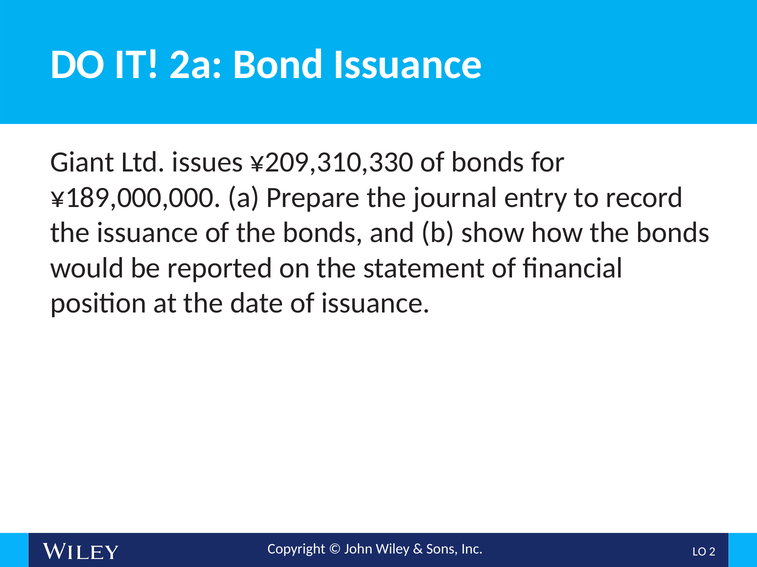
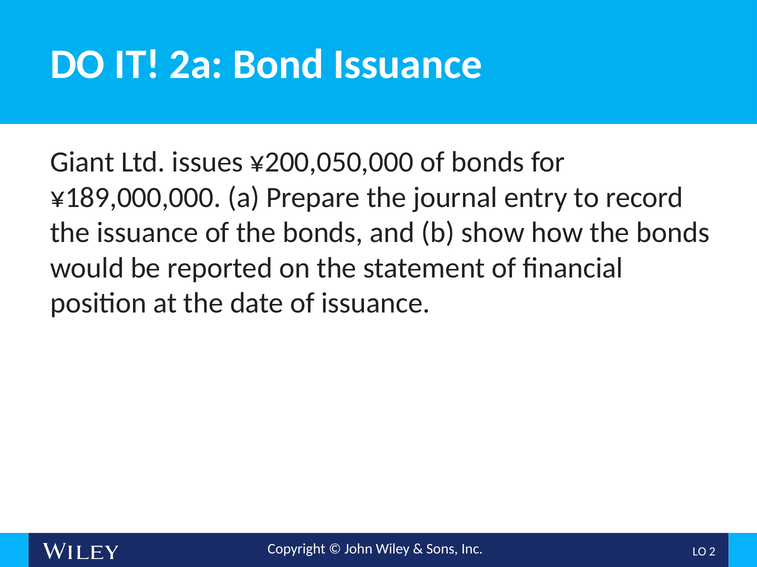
¥209,310,330: ¥209,310,330 -> ¥200,050,000
